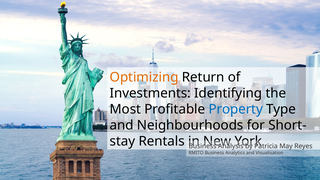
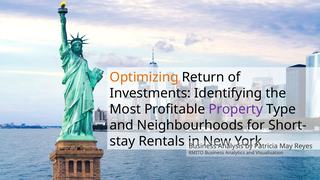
Property colour: blue -> purple
